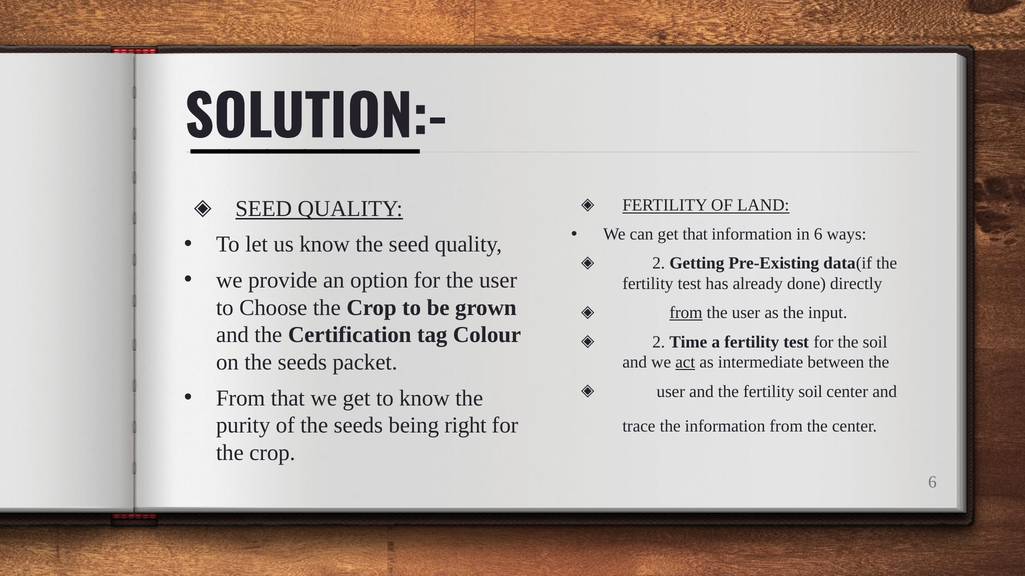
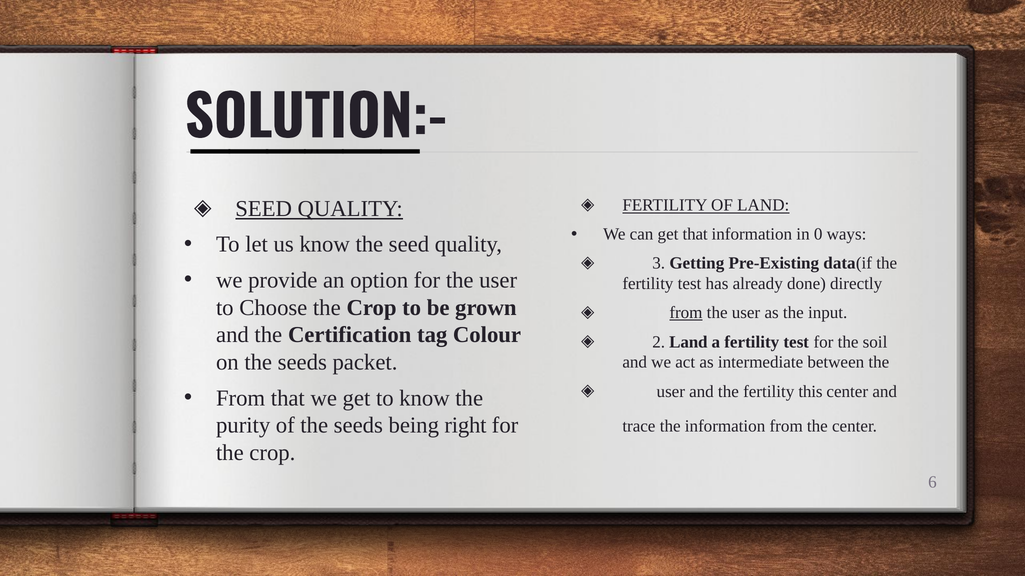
in 6: 6 -> 0
2 at (659, 264): 2 -> 3
2 Time: Time -> Land
act underline: present -> none
fertility soil: soil -> this
